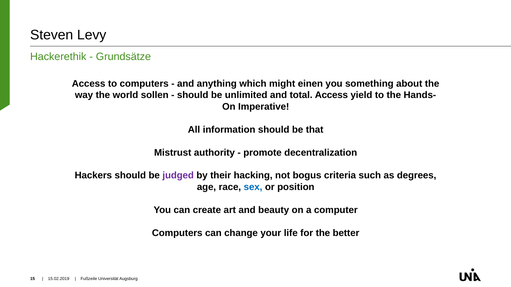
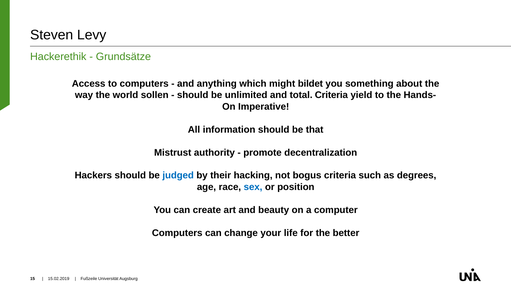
einen: einen -> bildet
total Access: Access -> Criteria
judged colour: purple -> blue
